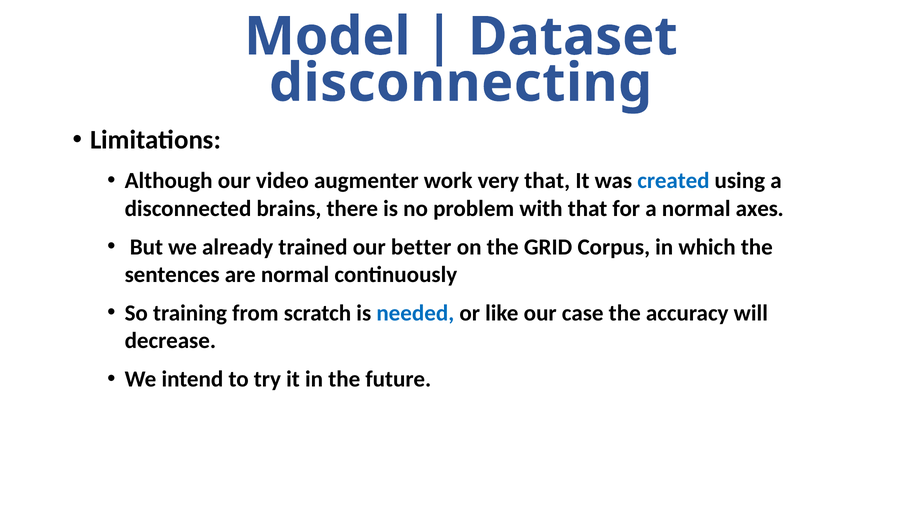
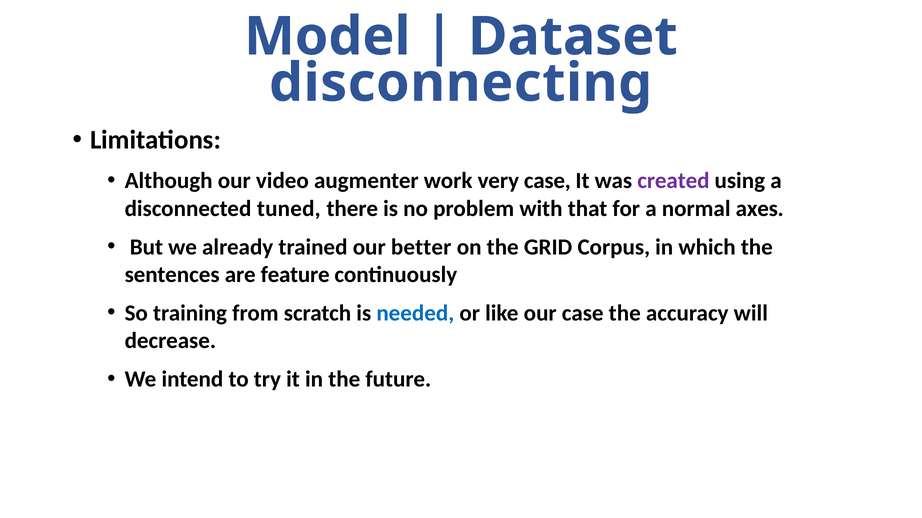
very that: that -> case
created colour: blue -> purple
brains: brains -> tuned
are normal: normal -> feature
